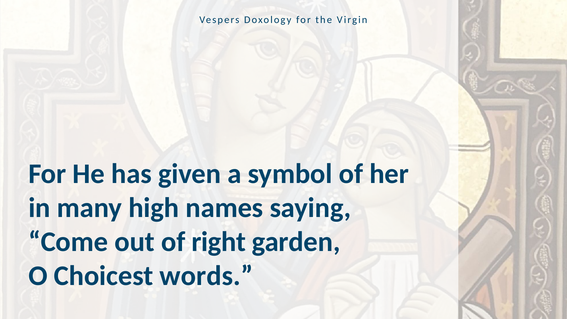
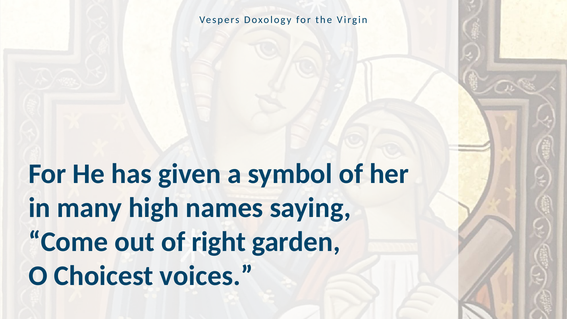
words: words -> voices
